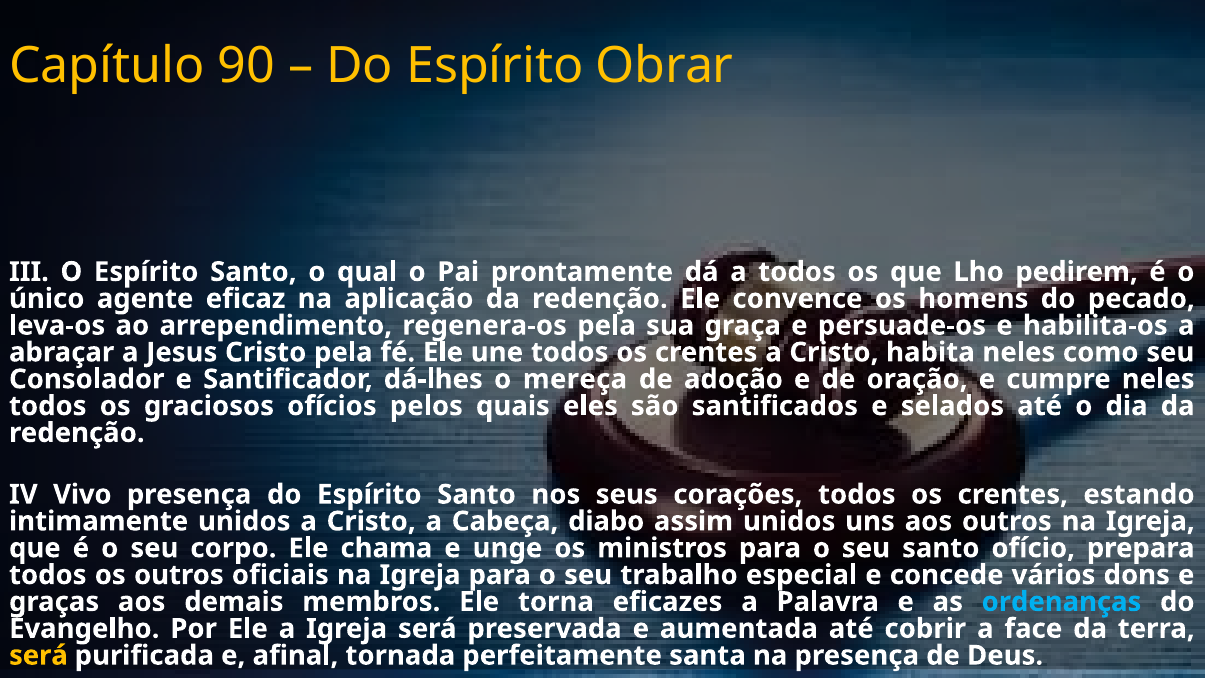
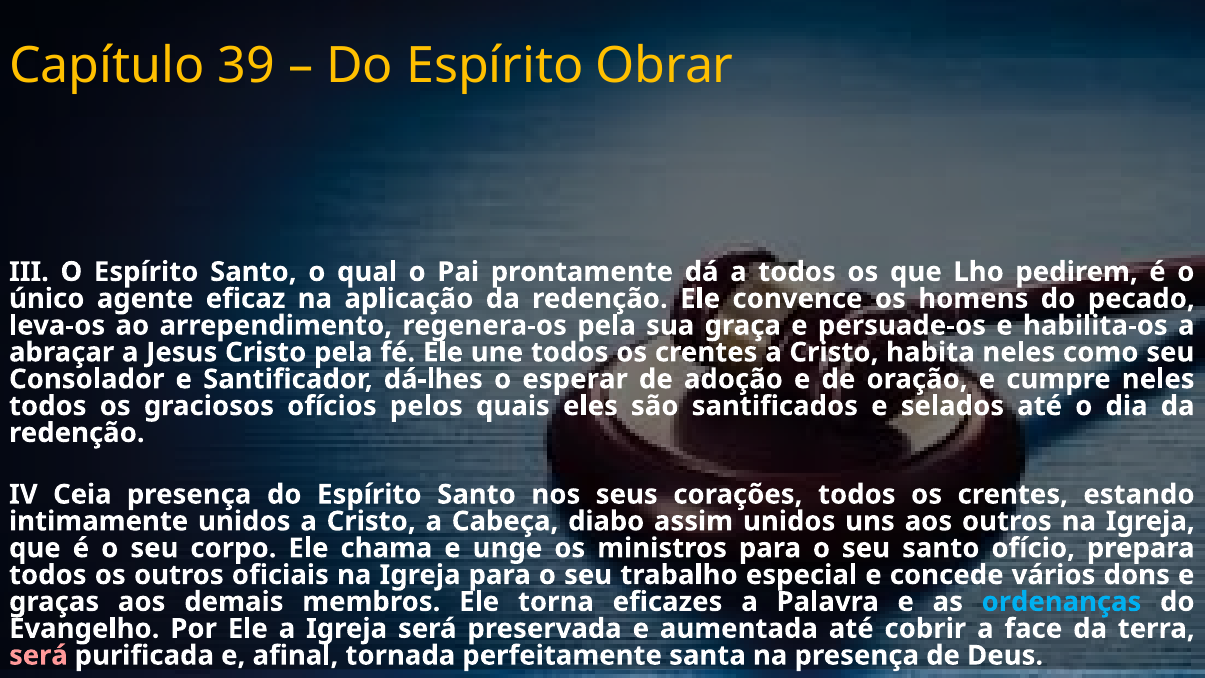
90: 90 -> 39
mereça: mereça -> esperar
Vivo: Vivo -> Ceia
será at (38, 655) colour: yellow -> pink
